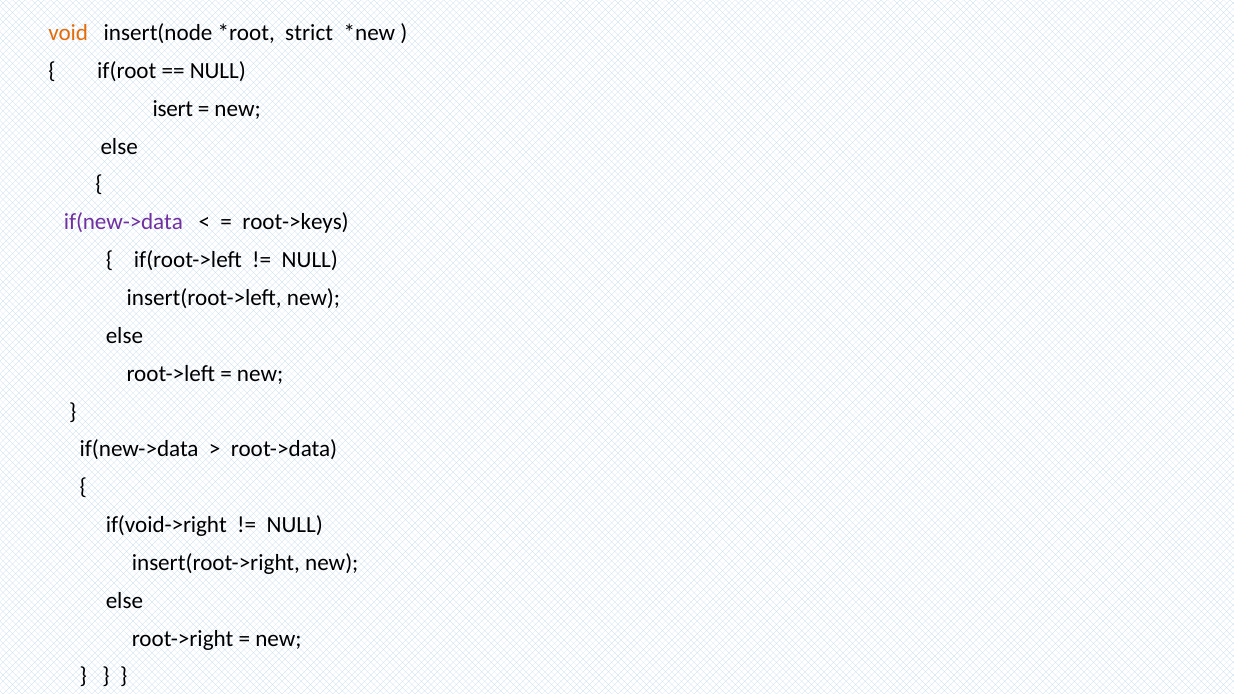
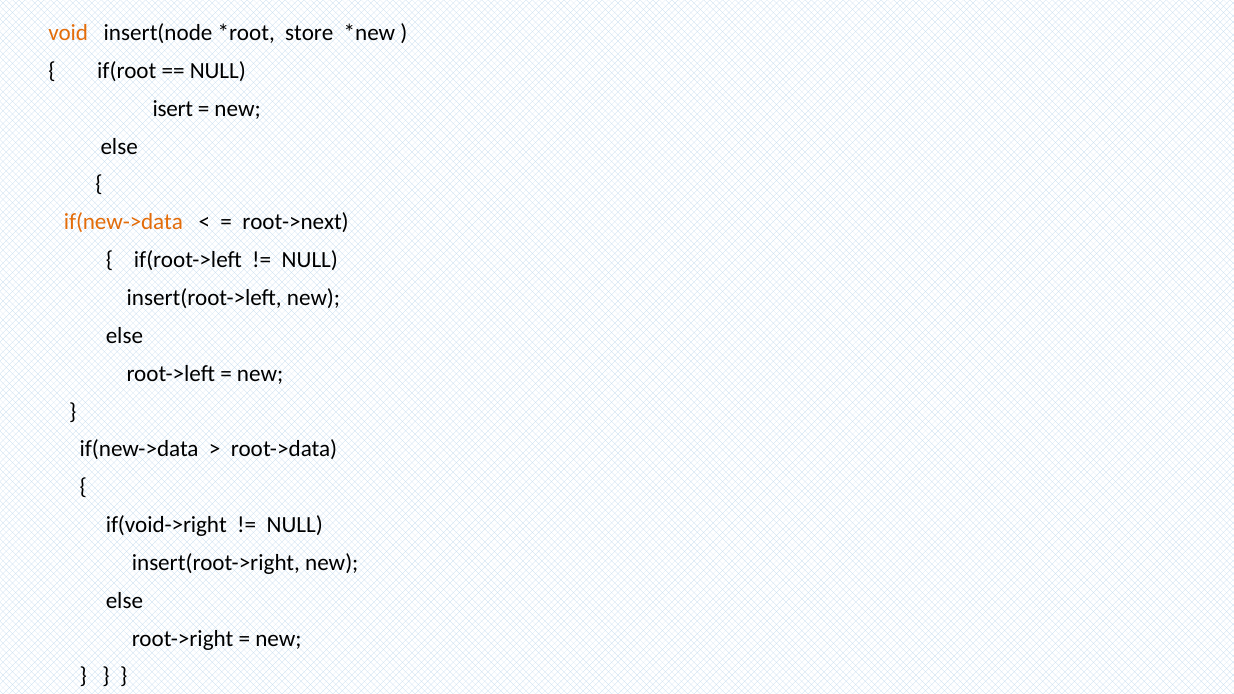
strict: strict -> store
if(new->data at (123, 222) colour: purple -> orange
root->keys: root->keys -> root->next
